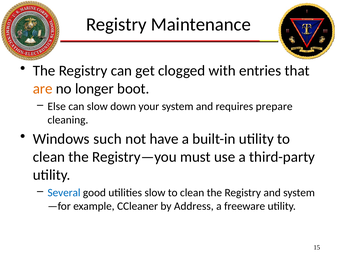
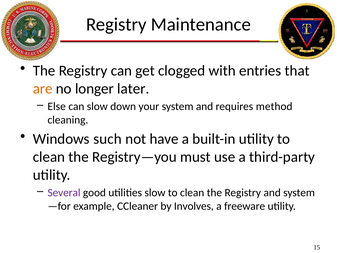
boot: boot -> later
prepare: prepare -> method
Several colour: blue -> purple
Address: Address -> Involves
